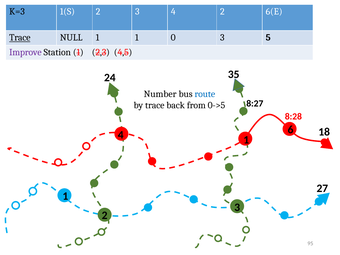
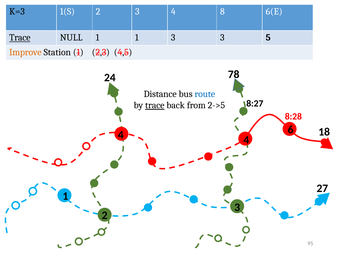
4 2: 2 -> 8
1 0: 0 -> 3
Improve colour: purple -> orange
35: 35 -> 78
Number: Number -> Distance
trace at (155, 105) underline: none -> present
0->5: 0->5 -> 2->5
4 1: 1 -> 4
